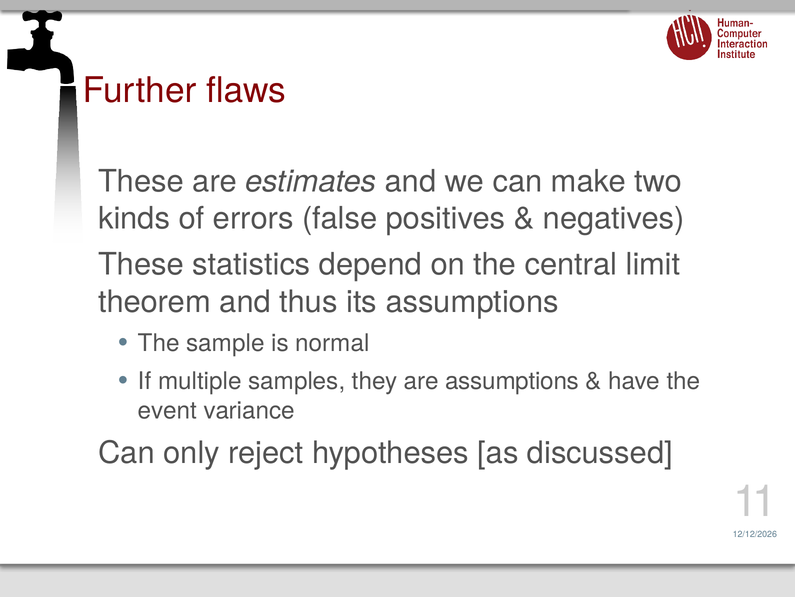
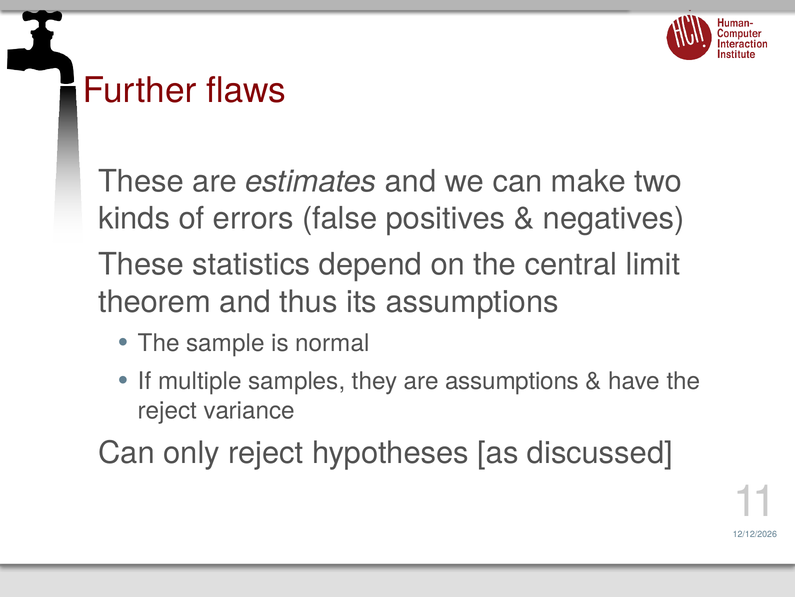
event at (168, 410): event -> reject
